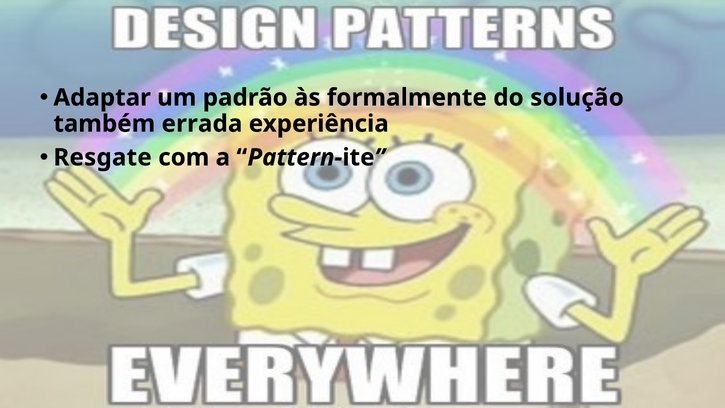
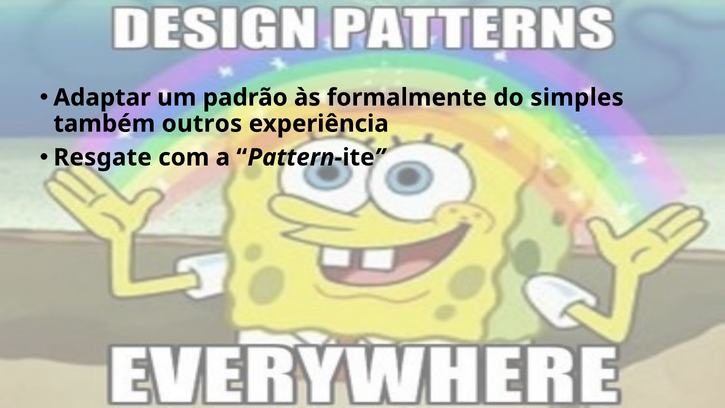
solução: solução -> simples
errada: errada -> outros
